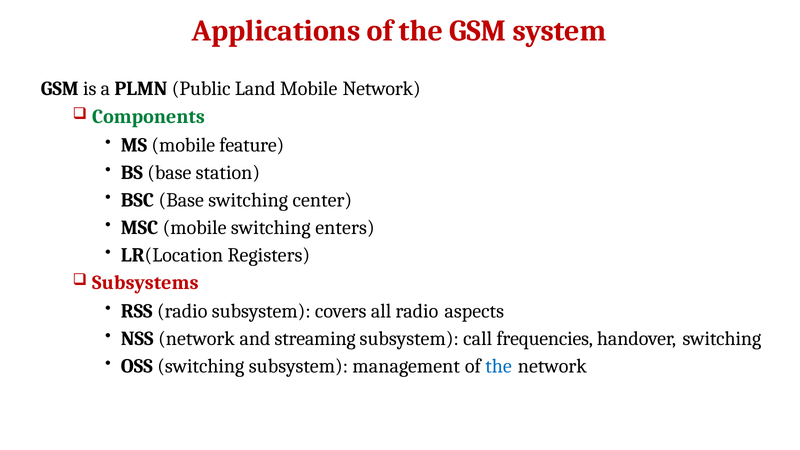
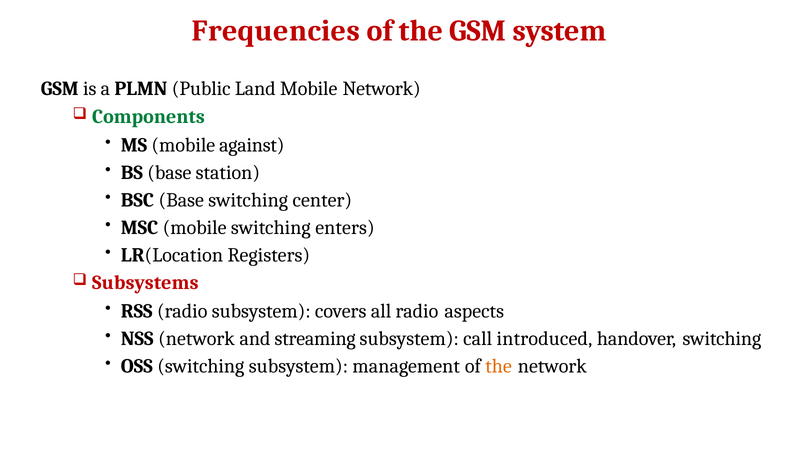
Applications: Applications -> Frequencies
feature: feature -> against
frequencies: frequencies -> introduced
the at (499, 366) colour: blue -> orange
